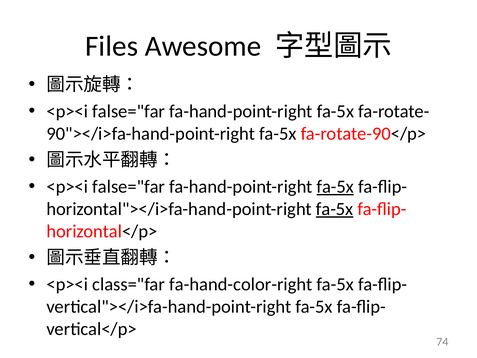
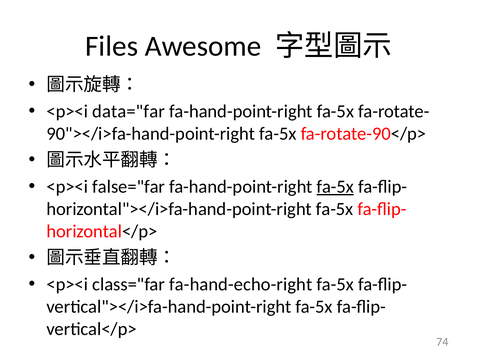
false="far at (129, 111): false="far -> data="far
fa-5x at (335, 209) underline: present -> none
fa-hand-color-right: fa-hand-color-right -> fa-hand-echo-right
